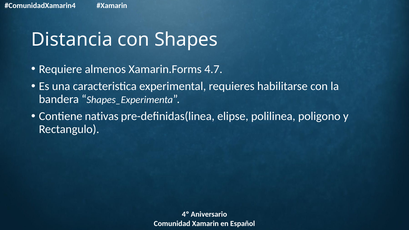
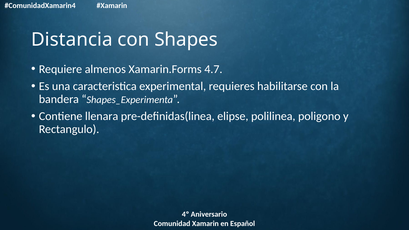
nativas: nativas -> llenara
